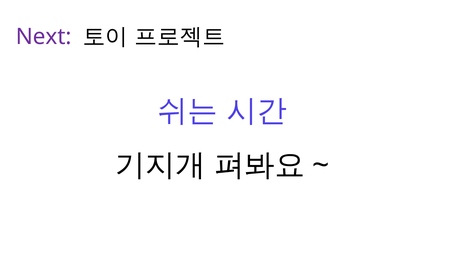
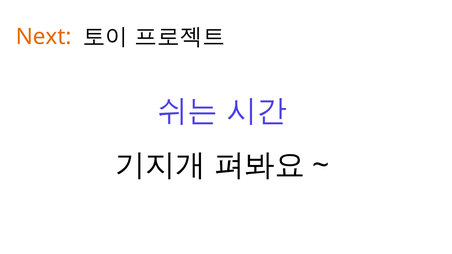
Next colour: purple -> orange
